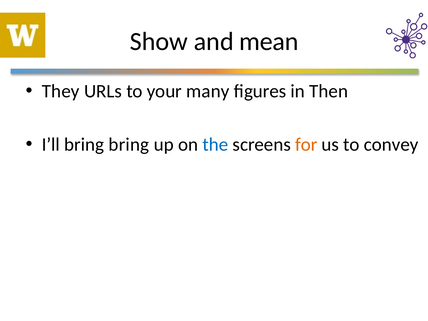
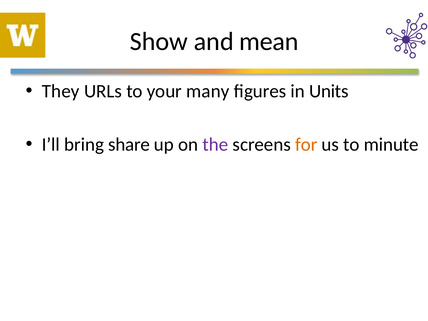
Then: Then -> Units
bring bring: bring -> share
the colour: blue -> purple
convey: convey -> minute
